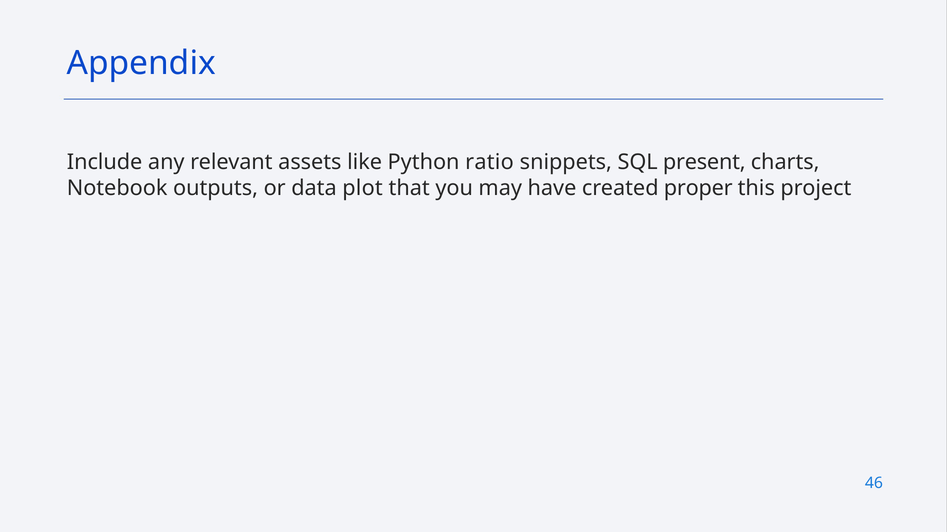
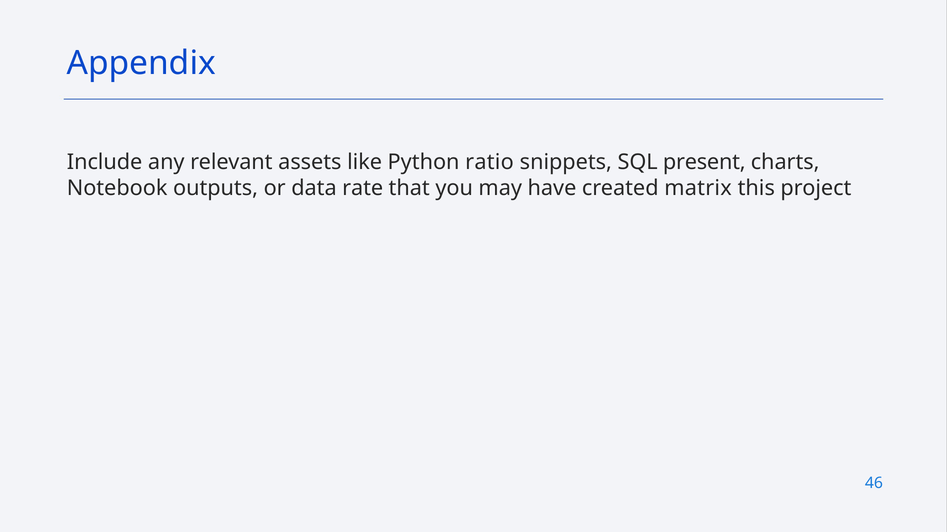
plot: plot -> rate
proper: proper -> matrix
